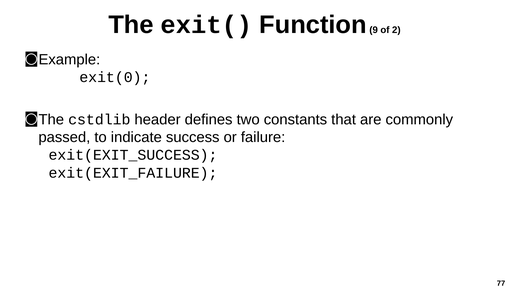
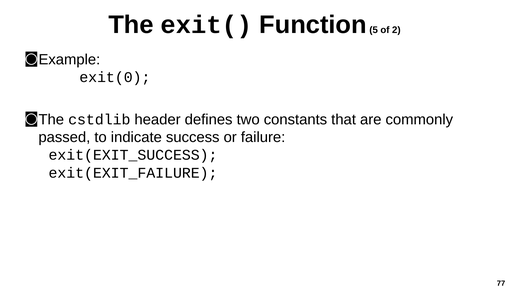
9: 9 -> 5
